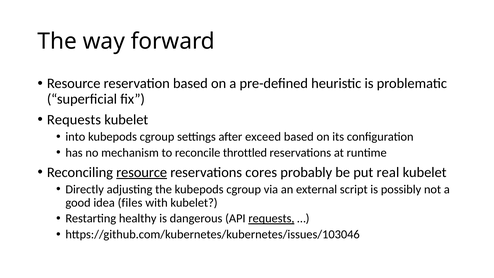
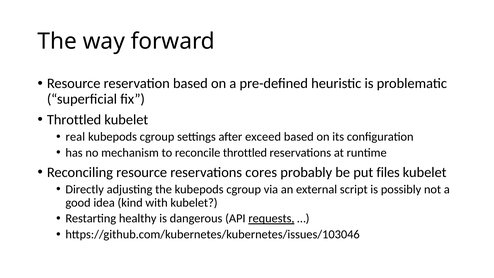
Requests at (74, 120): Requests -> Throttled
into: into -> real
resource at (142, 172) underline: present -> none
real: real -> files
files: files -> kind
